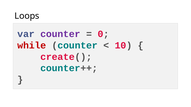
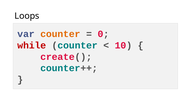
counter at (60, 34) colour: purple -> orange
